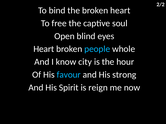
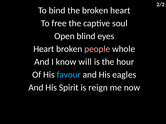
people colour: light blue -> pink
city: city -> will
strong: strong -> eagles
